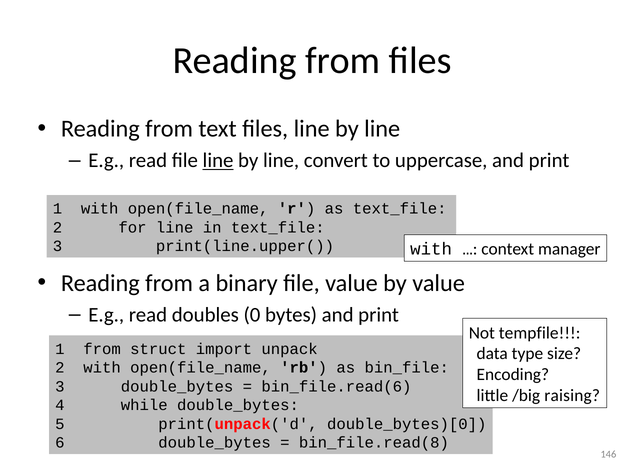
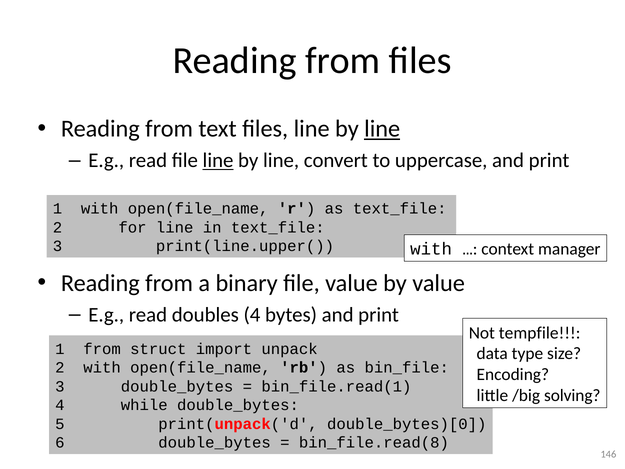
line at (382, 129) underline: none -> present
doubles 0: 0 -> 4
bin_file.read(6: bin_file.read(6 -> bin_file.read(1
raising: raising -> solving
